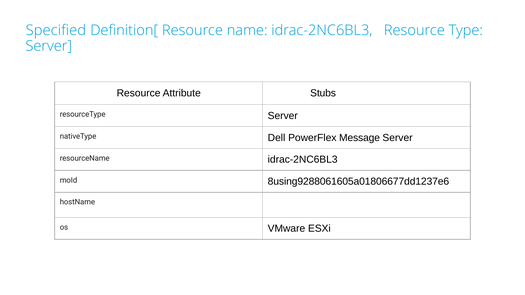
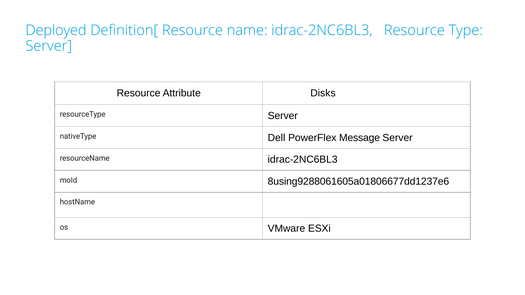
Specified: Specified -> Deployed
Stubs: Stubs -> Disks
